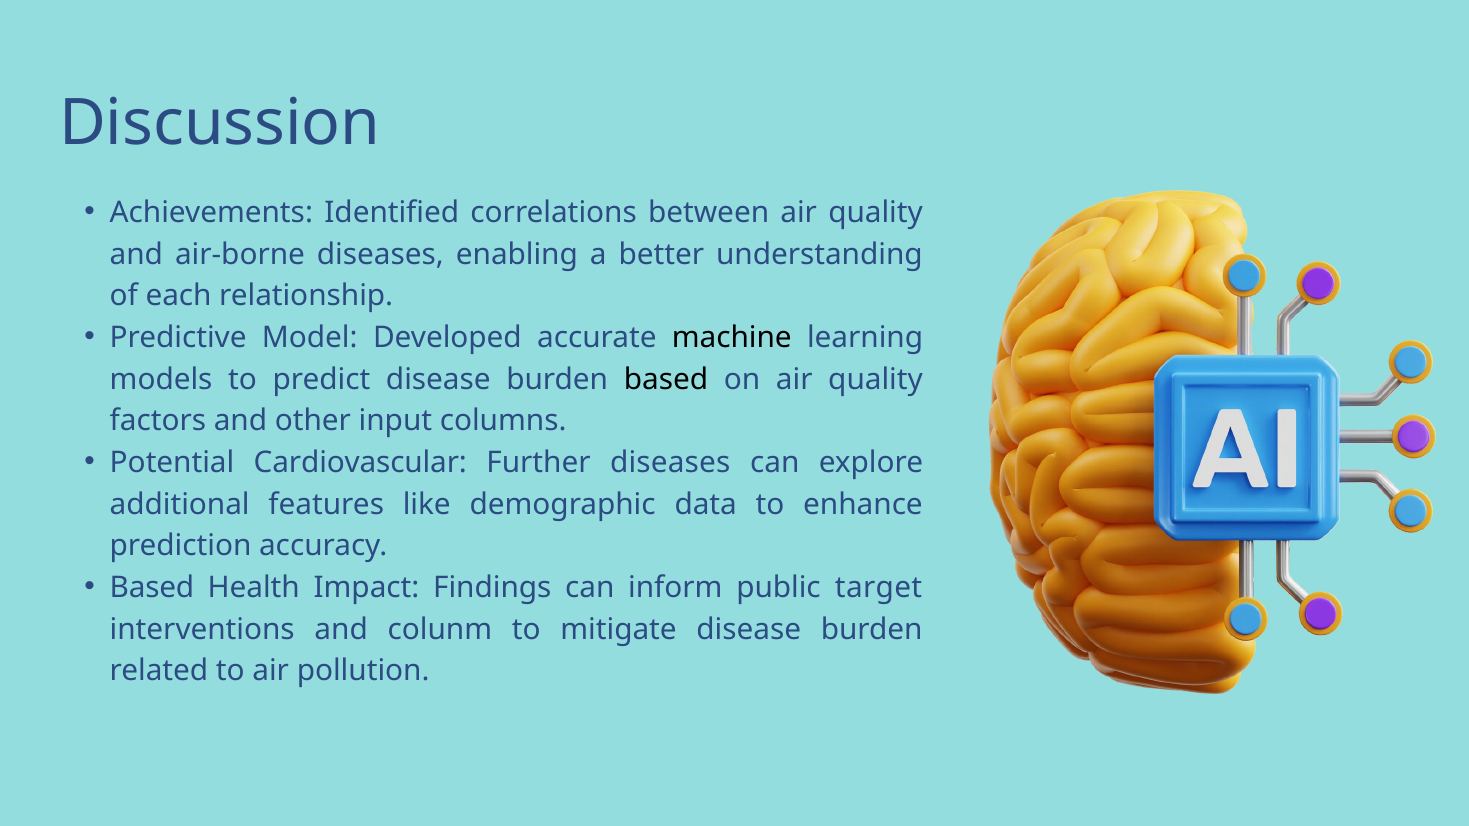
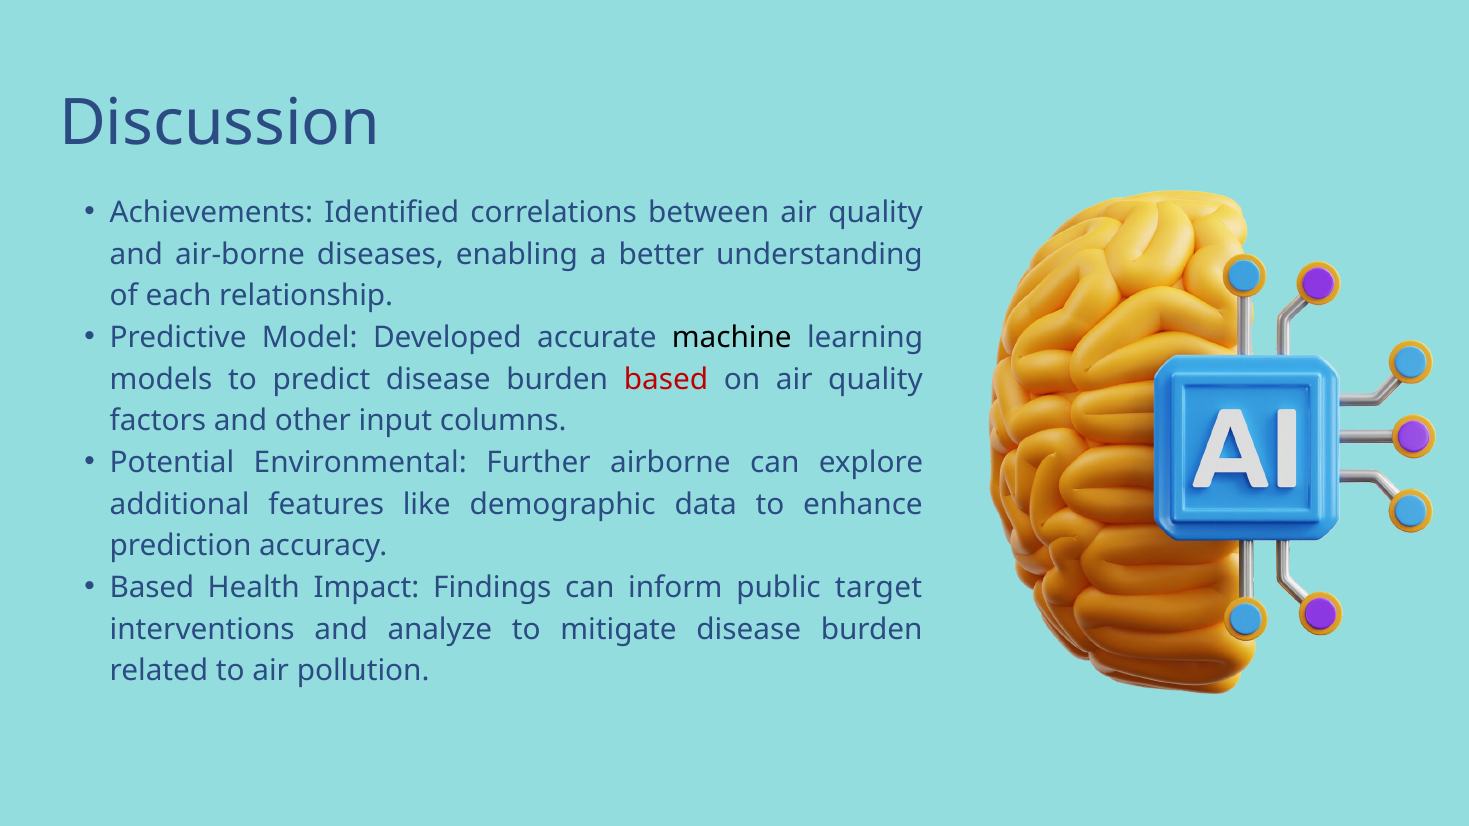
based at (666, 380) colour: black -> red
Cardiovascular: Cardiovascular -> Environmental
Further diseases: diseases -> airborne
colunm: colunm -> analyze
